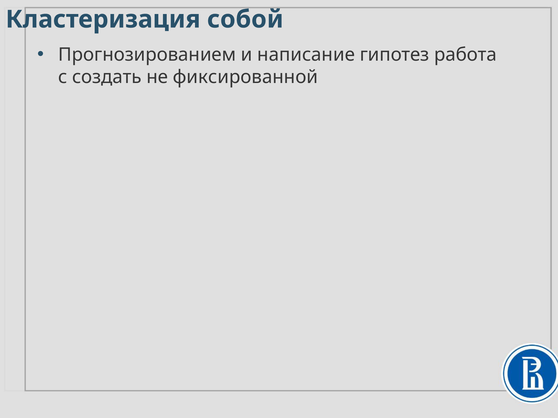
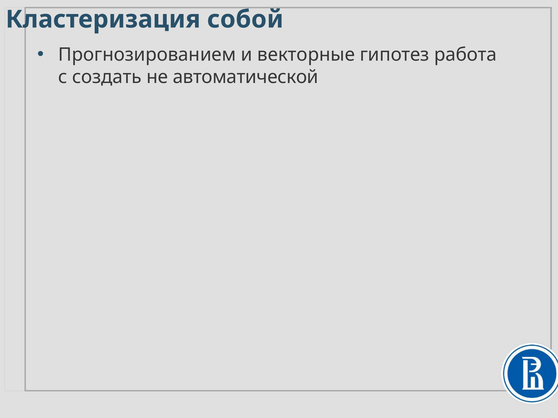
написание: написание -> векторные
фиксированной: фиксированной -> автоматической
